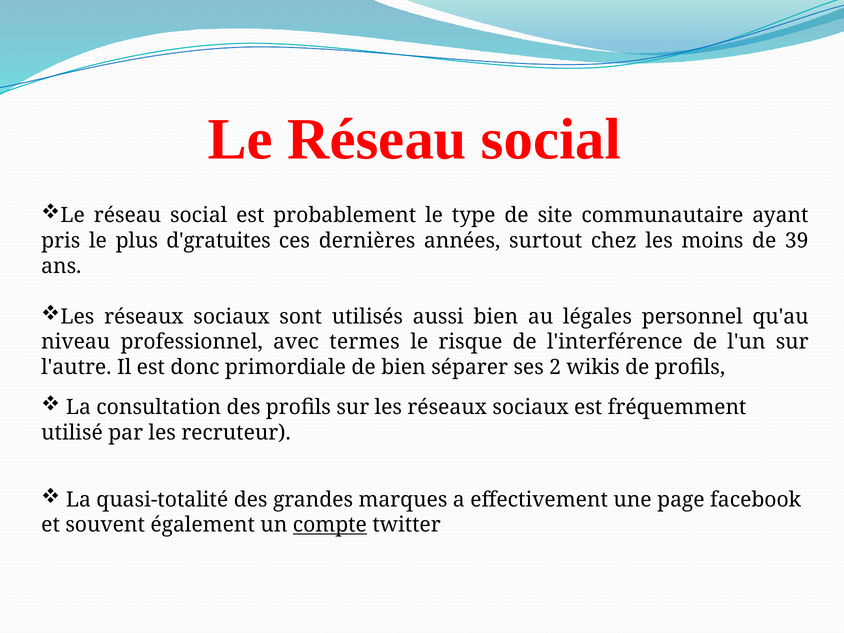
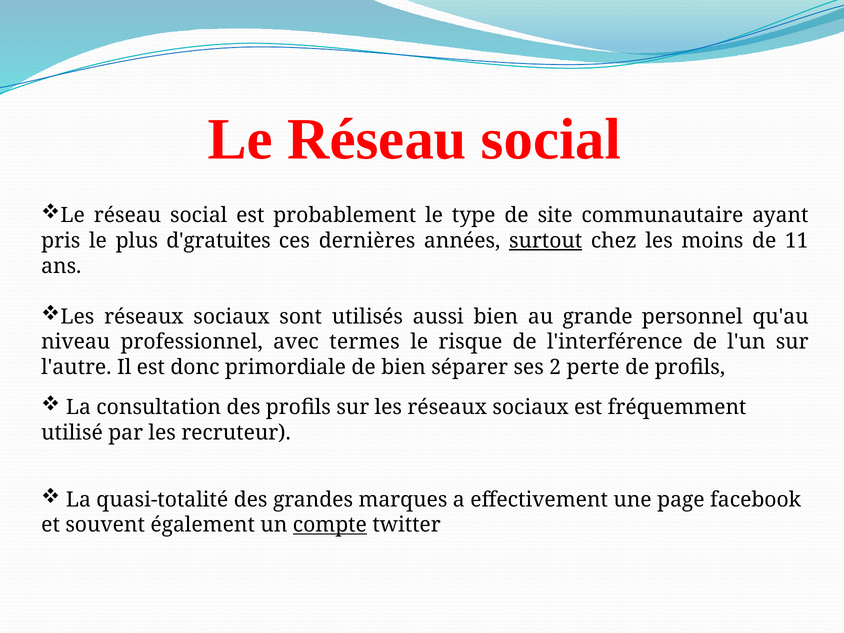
surtout underline: none -> present
39: 39 -> 11
légales: légales -> grande
wikis: wikis -> perte
